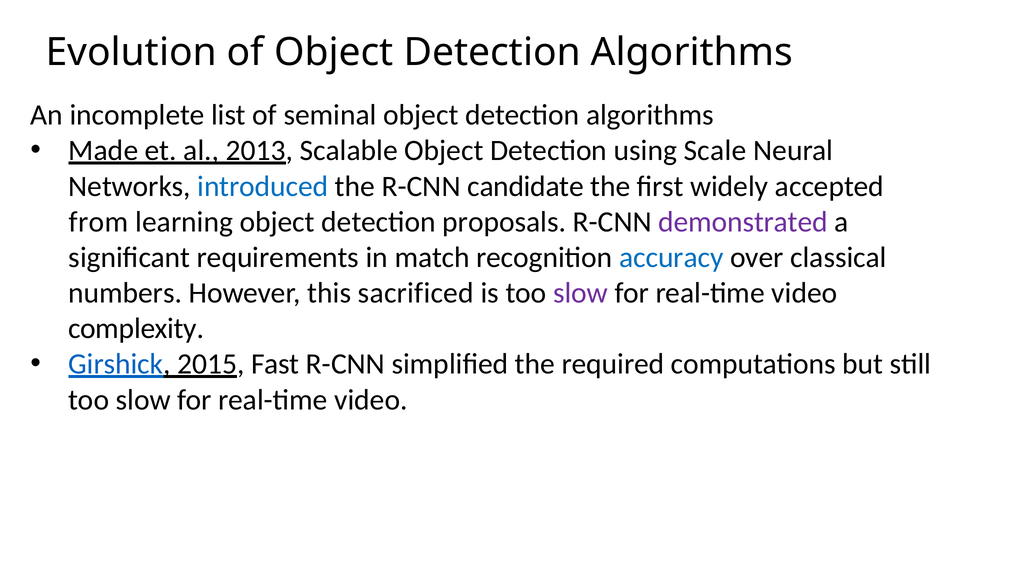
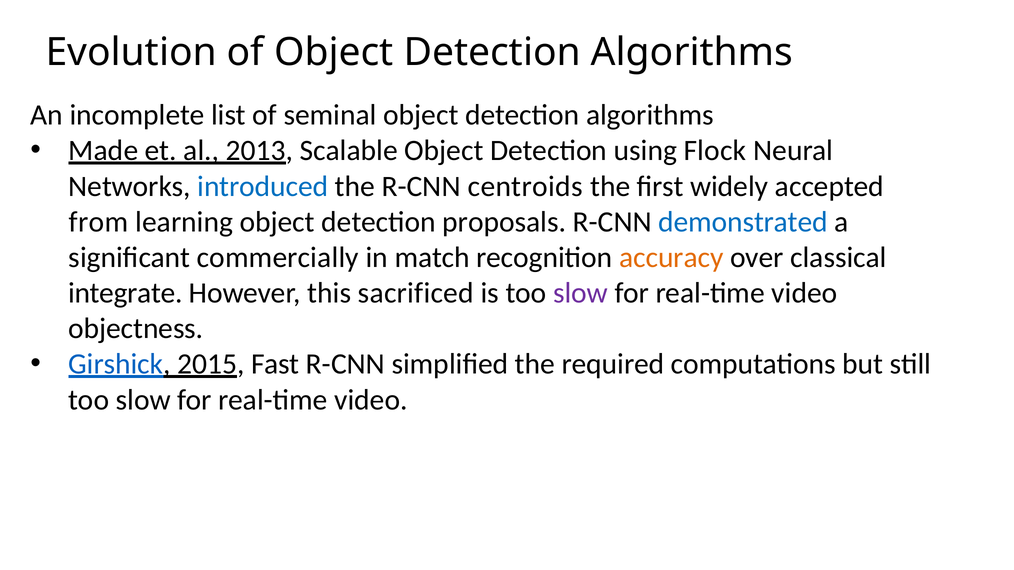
Scale: Scale -> Flock
candidate: candidate -> centroids
demonstrated colour: purple -> blue
requirements: requirements -> commercially
accuracy colour: blue -> orange
numbers: numbers -> integrate
complexity: complexity -> objectness
